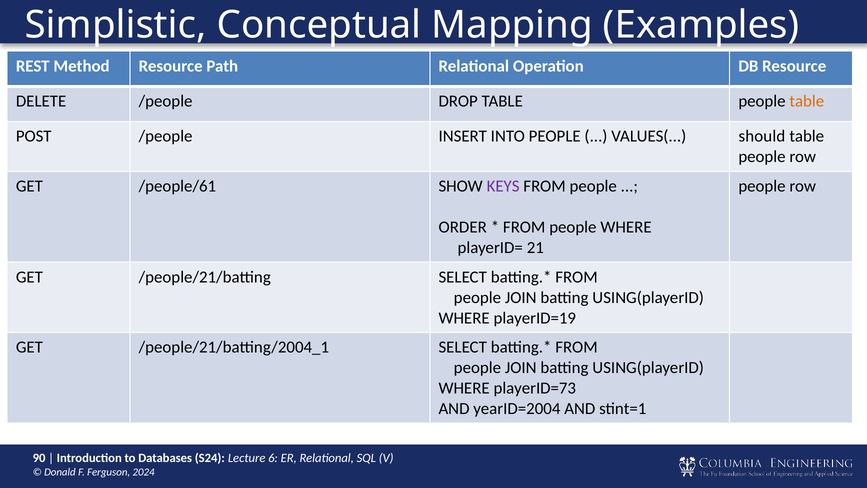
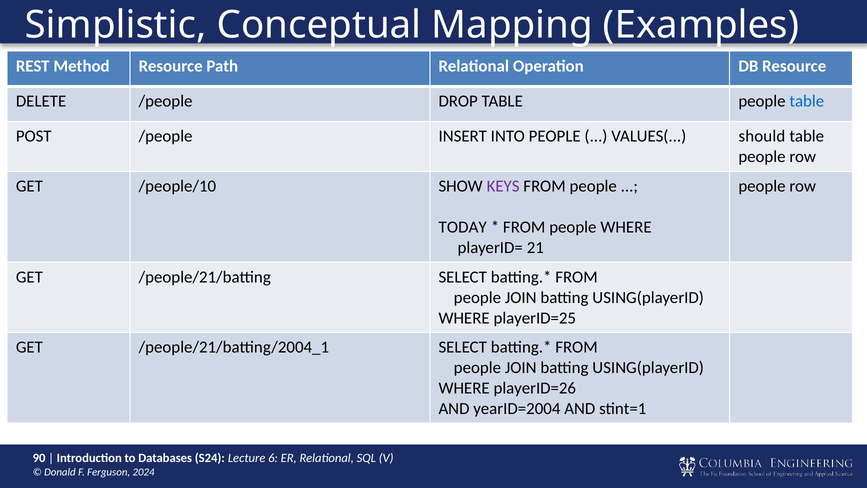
table at (807, 101) colour: orange -> blue
/people/61: /people/61 -> /people/10
ORDER: ORDER -> TODAY
playerID=19: playerID=19 -> playerID=25
playerID=73: playerID=73 -> playerID=26
